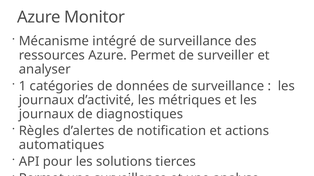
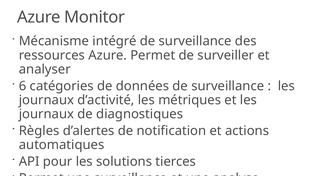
1: 1 -> 6
